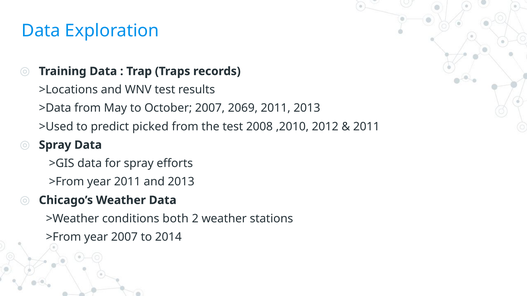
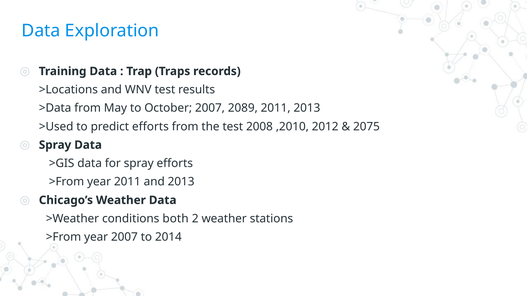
2069: 2069 -> 2089
predict picked: picked -> efforts
2011 at (366, 127): 2011 -> 2075
